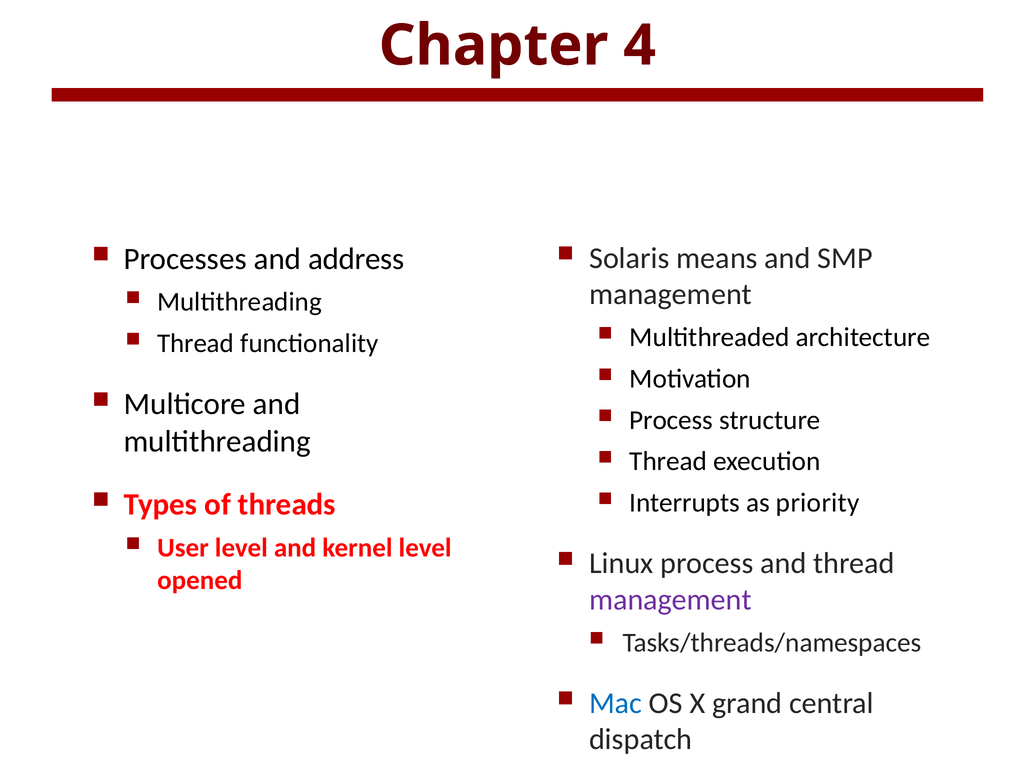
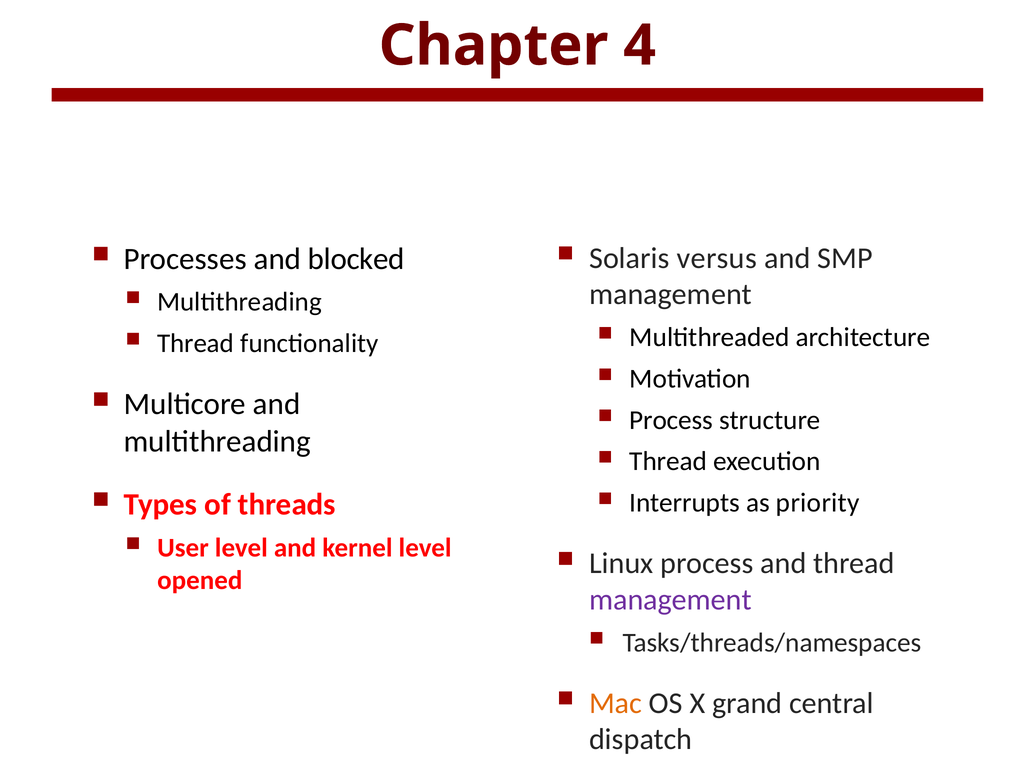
means: means -> versus
address: address -> blocked
Mac colour: blue -> orange
